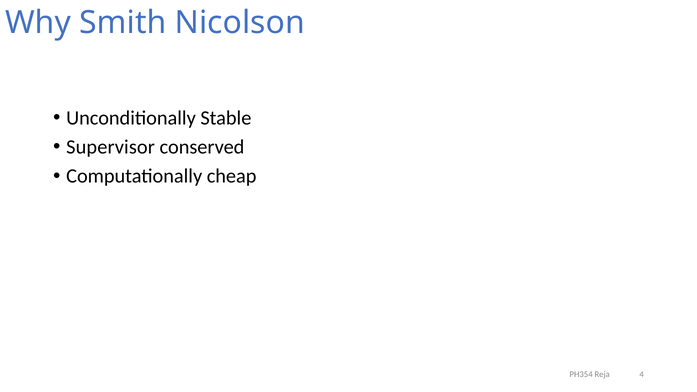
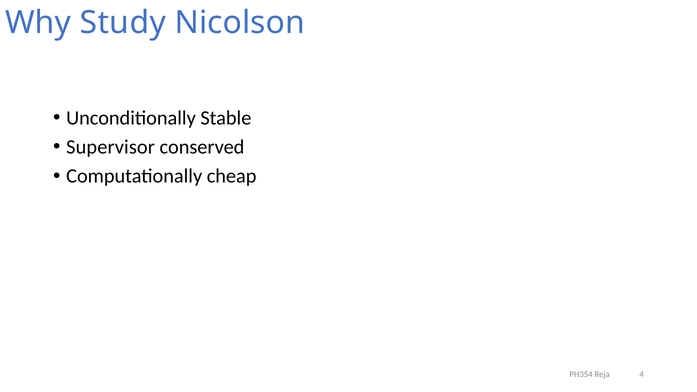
Smith: Smith -> Study
